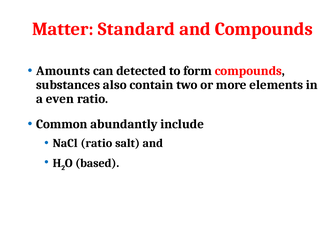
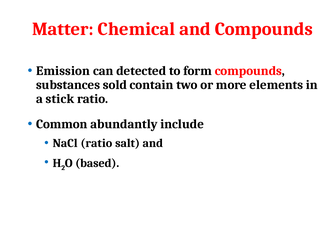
Standard: Standard -> Chemical
Amounts: Amounts -> Emission
also: also -> sold
even: even -> stick
